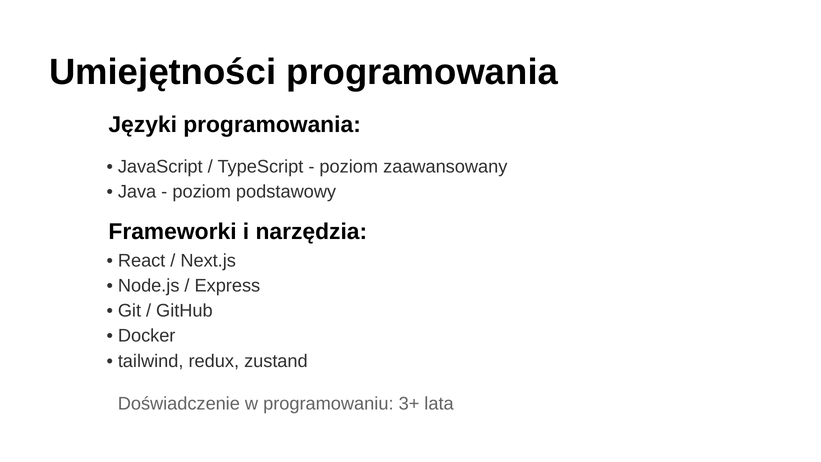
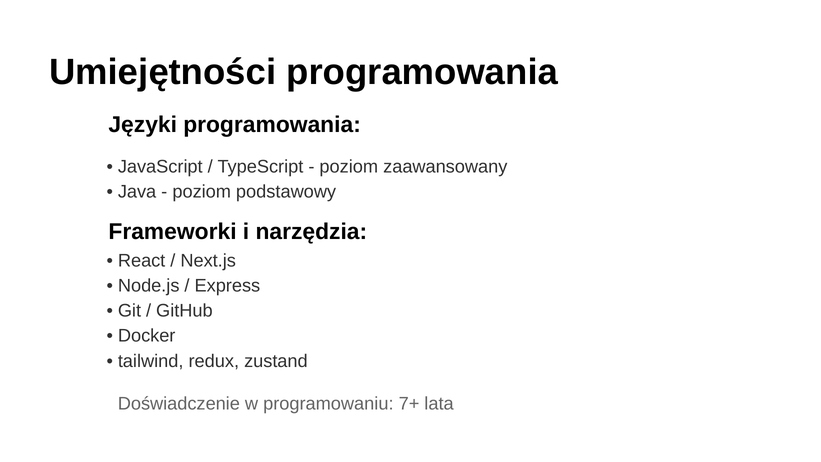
3+: 3+ -> 7+
